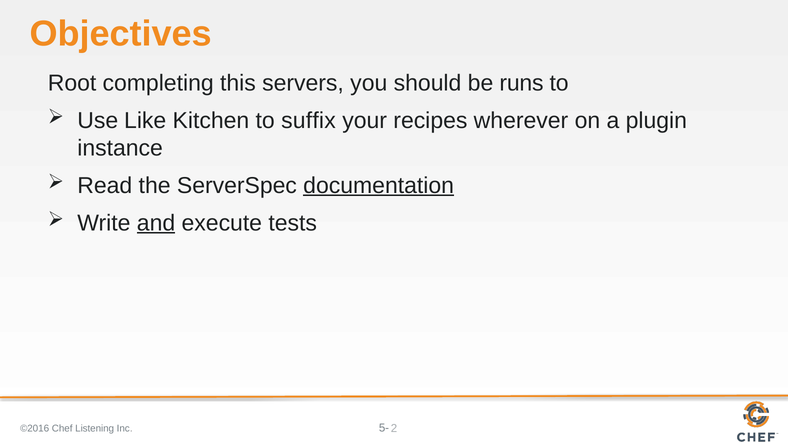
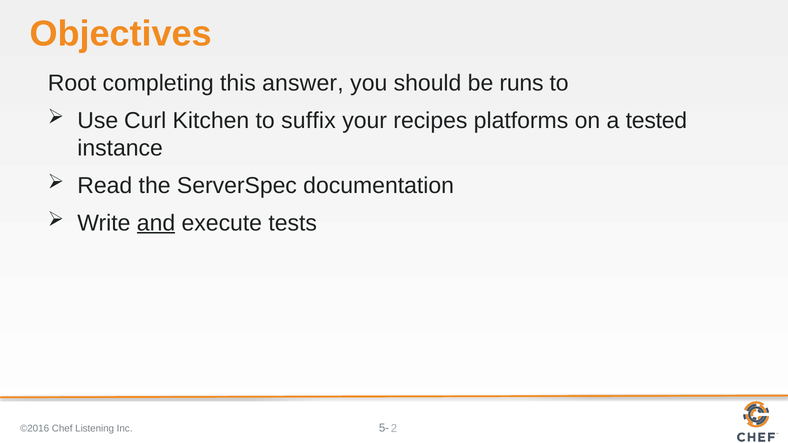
servers: servers -> answer
Like: Like -> Curl
wherever: wherever -> platforms
plugin: plugin -> tested
documentation underline: present -> none
